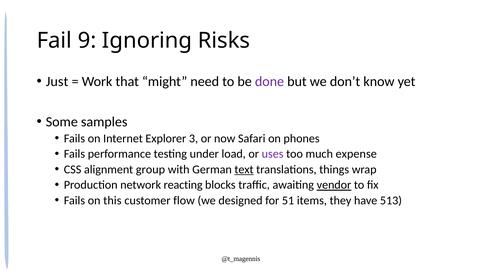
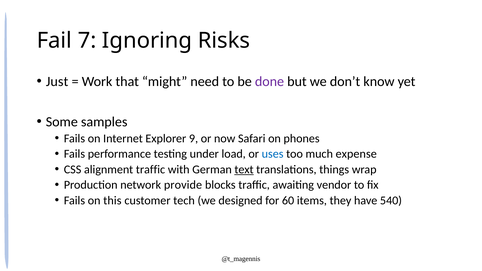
9: 9 -> 7
3: 3 -> 9
uses colour: purple -> blue
alignment group: group -> traffic
reacting: reacting -> provide
vendor underline: present -> none
flow: flow -> tech
51: 51 -> 60
513: 513 -> 540
